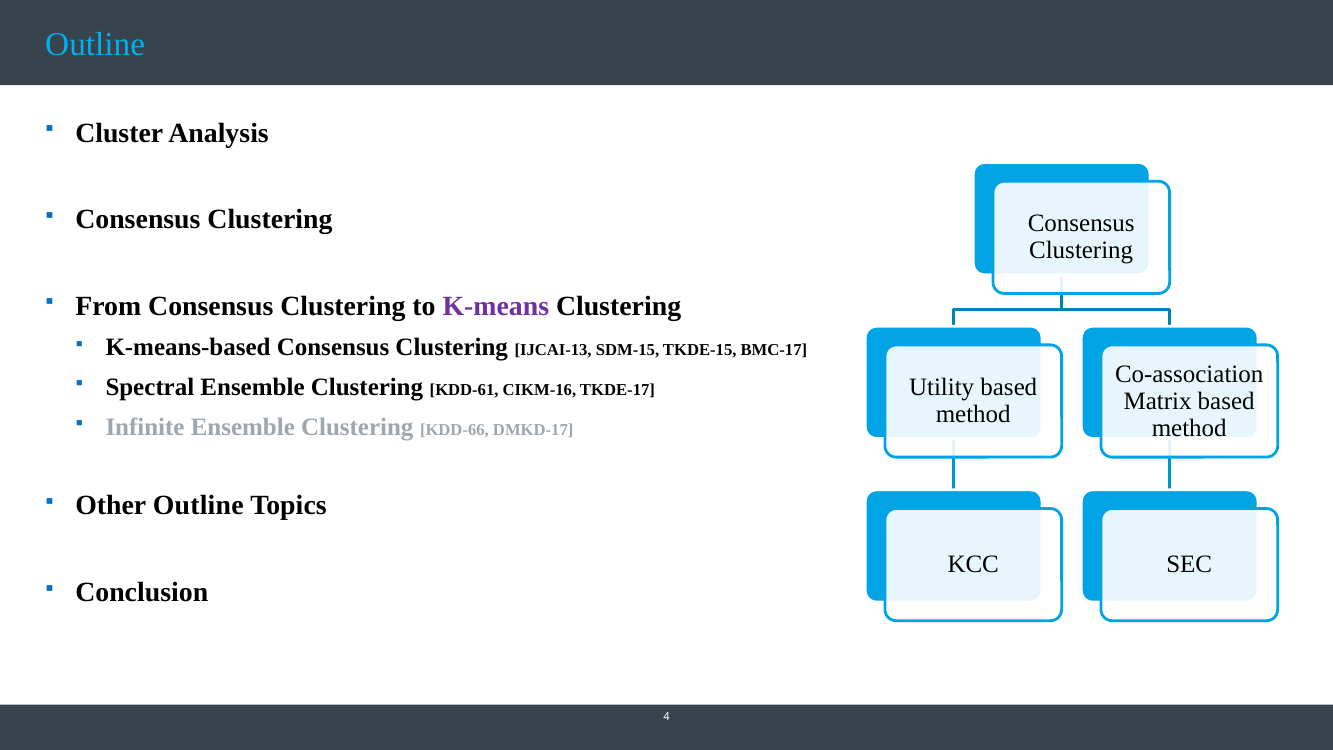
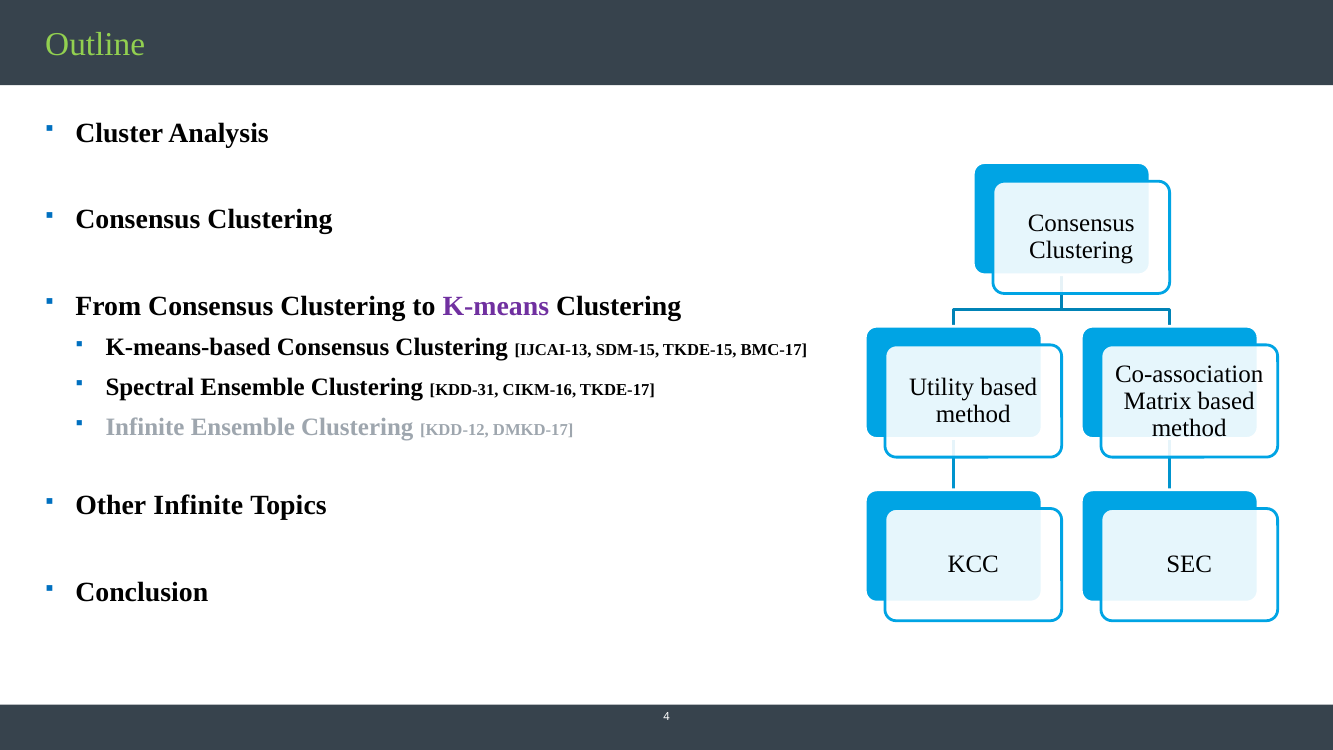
Outline at (95, 45) colour: light blue -> light green
KDD-61: KDD-61 -> KDD-31
KDD-66: KDD-66 -> KDD-12
Other Outline: Outline -> Infinite
